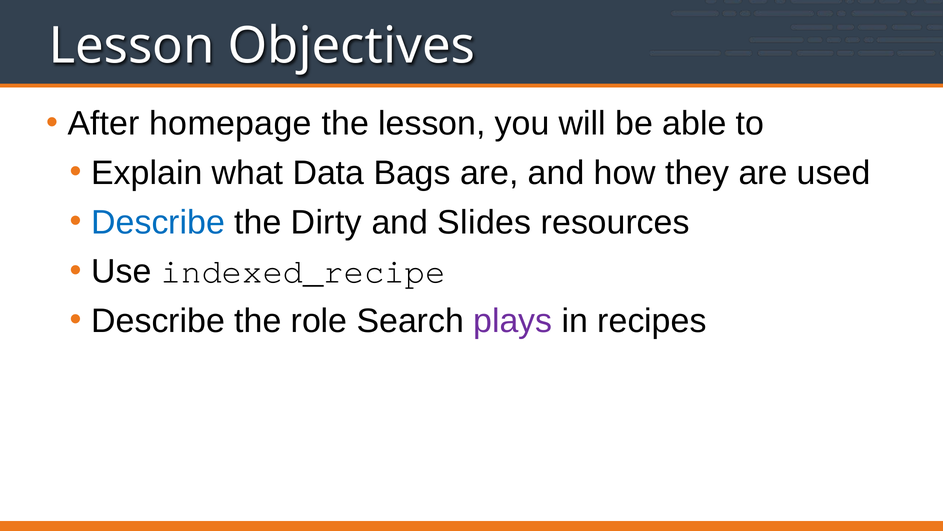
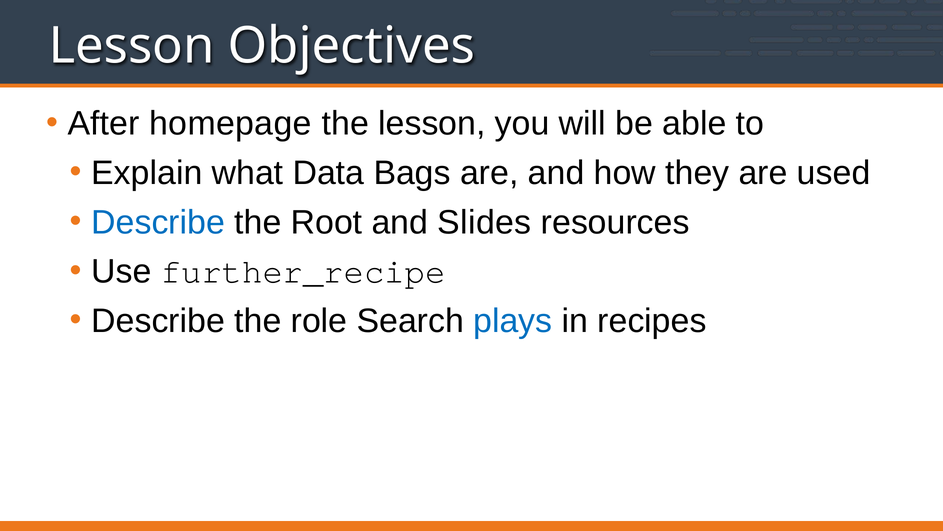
Dirty: Dirty -> Root
indexed_recipe: indexed_recipe -> further_recipe
plays colour: purple -> blue
